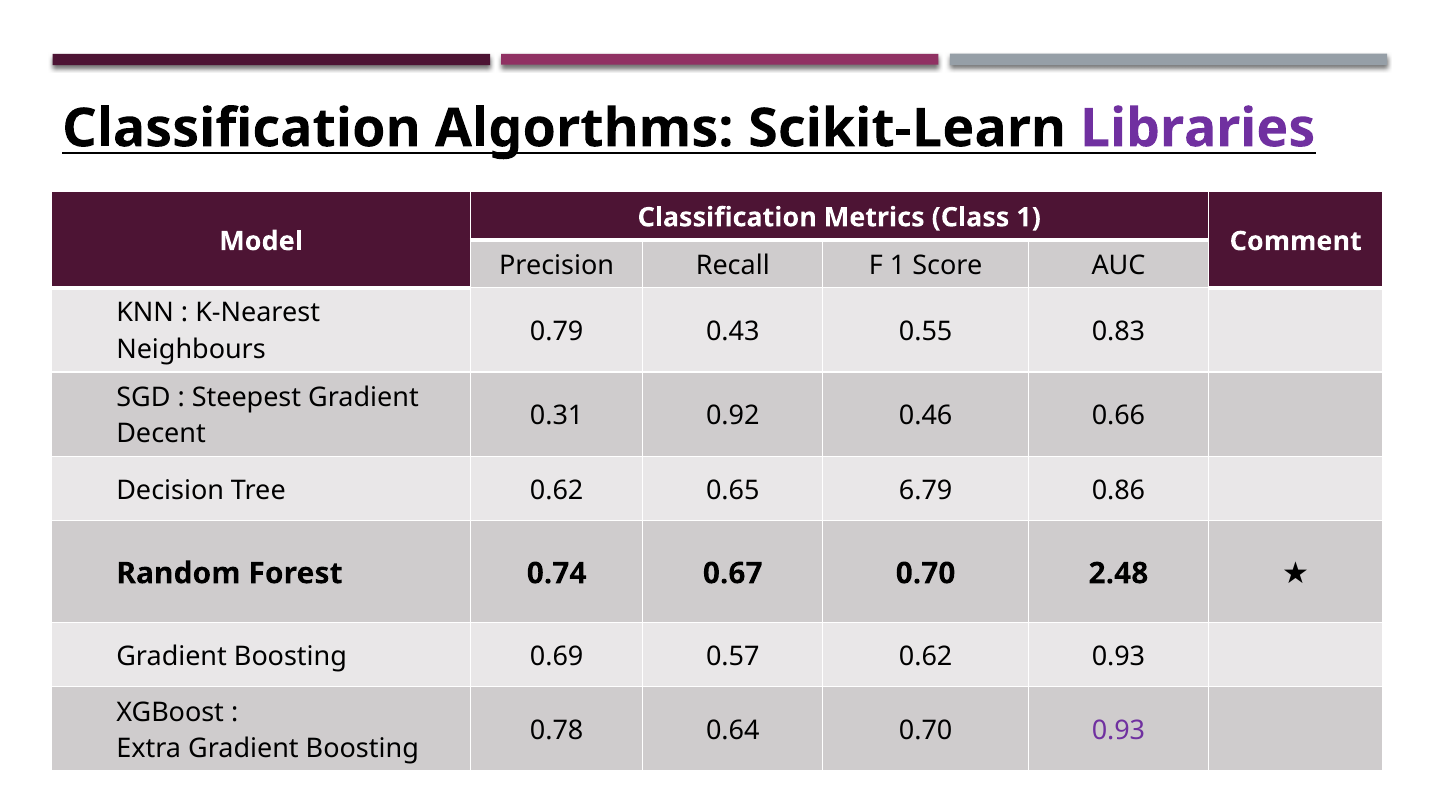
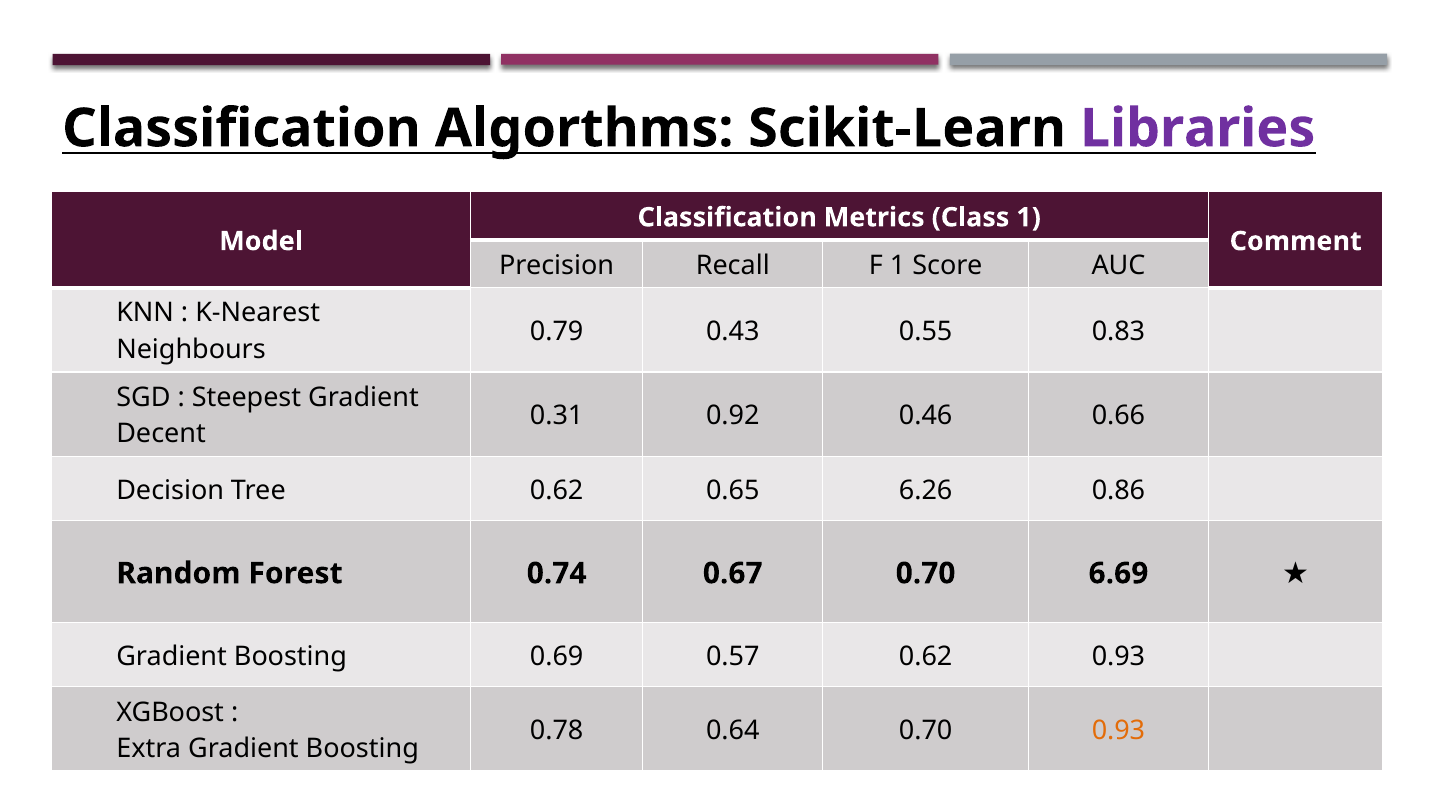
6.79: 6.79 -> 6.26
2.48: 2.48 -> 6.69
0.93 at (1118, 730) colour: purple -> orange
